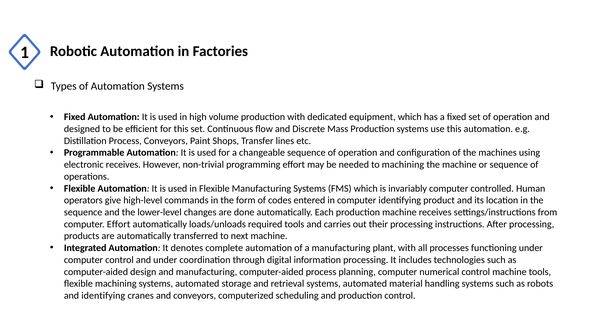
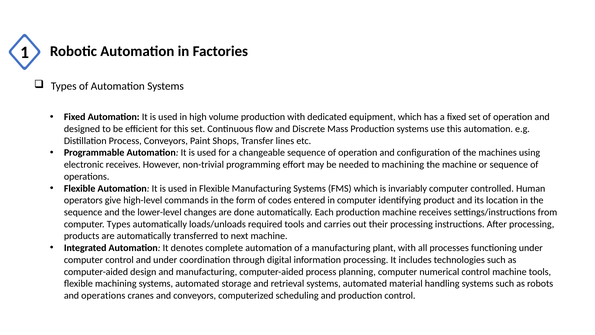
computer Effort: Effort -> Types
and identifying: identifying -> operations
